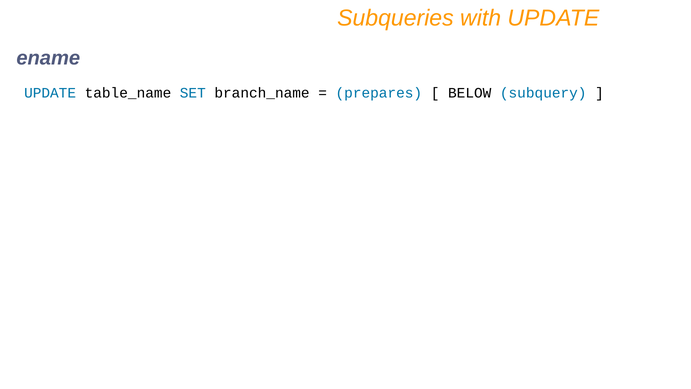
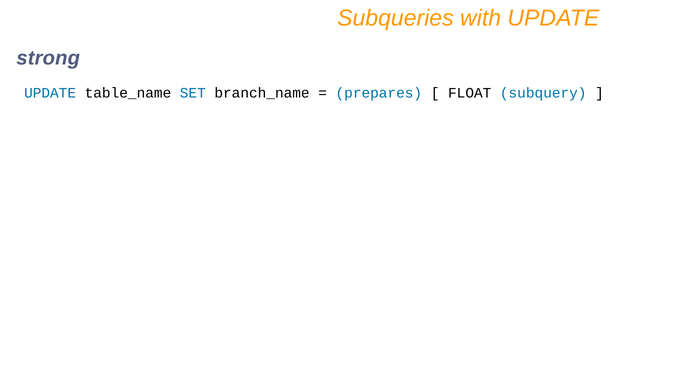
ename: ename -> strong
BELOW: BELOW -> FLOAT
